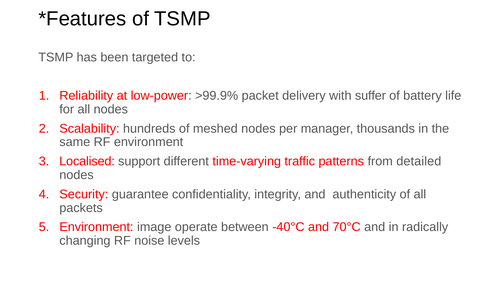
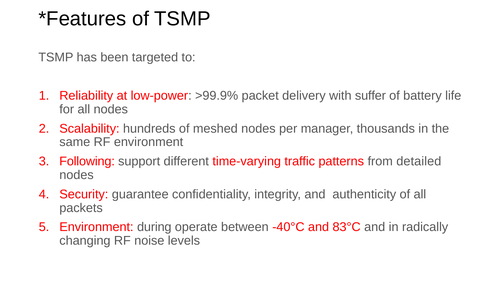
Localised: Localised -> Following
image: image -> during
70°C: 70°C -> 83°C
